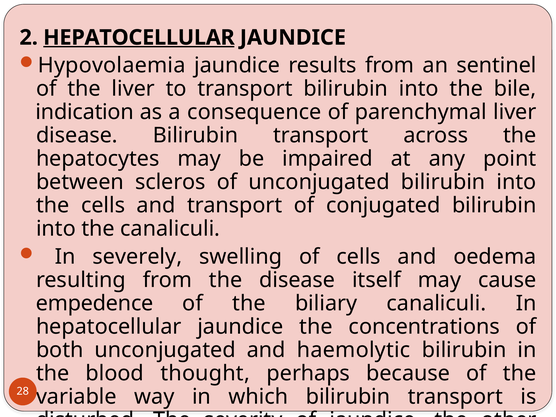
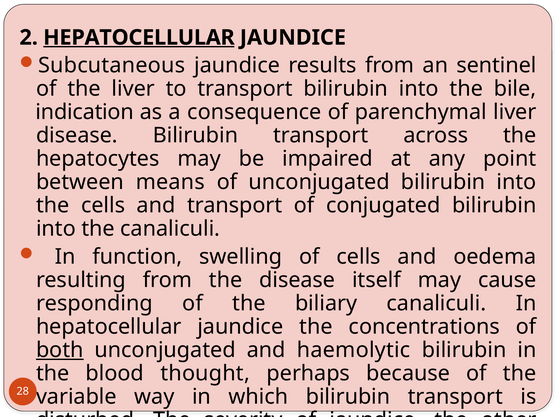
Hypovolaemia: Hypovolaemia -> Subcutaneous
scleros: scleros -> means
severely: severely -> function
empedence: empedence -> responding
both underline: none -> present
